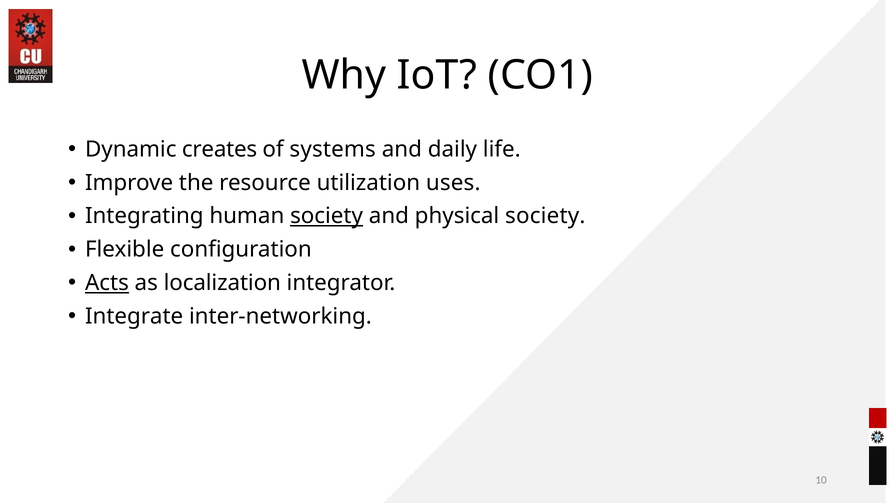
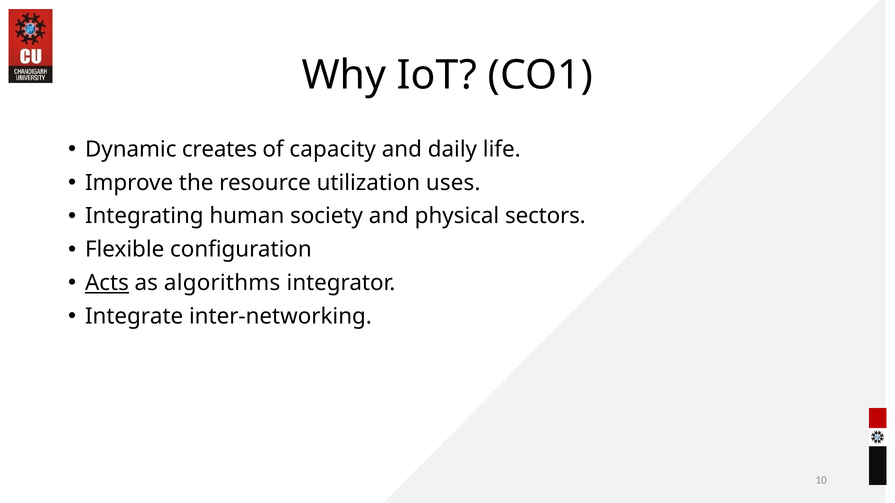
systems: systems -> capacity
society at (327, 216) underline: present -> none
physical society: society -> sectors
localization: localization -> algorithms
